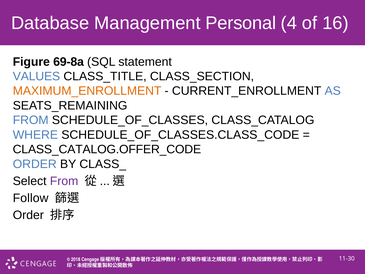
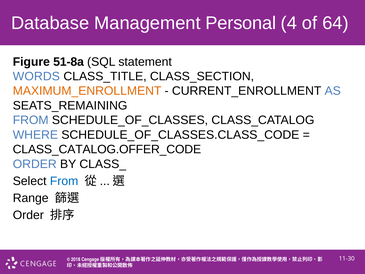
16: 16 -> 64
69-8a: 69-8a -> 51-8a
VALUES: VALUES -> WORDS
From at (64, 181) colour: purple -> blue
Follow: Follow -> Range
